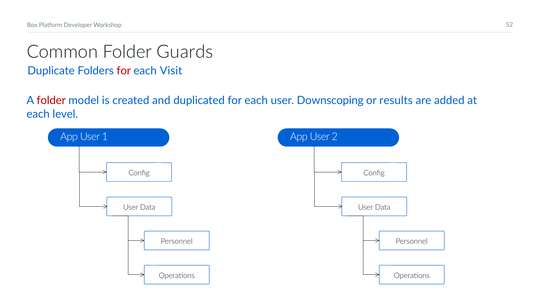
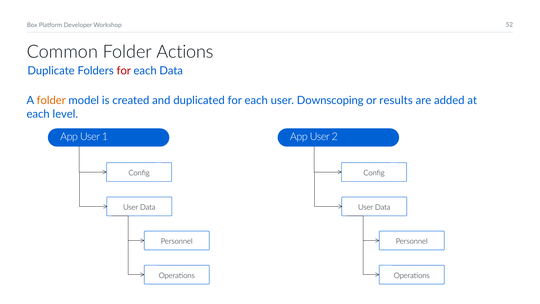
Guards: Guards -> Actions
each Visit: Visit -> Data
folder at (51, 100) colour: red -> orange
